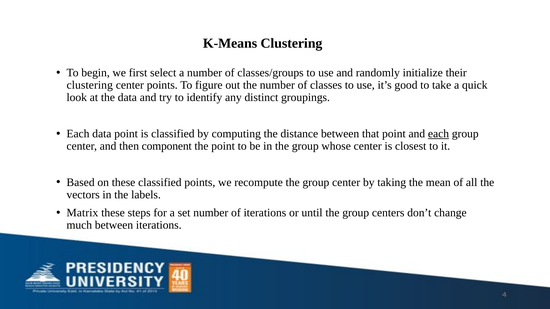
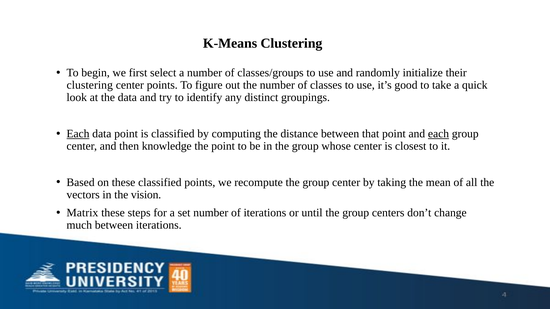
Each at (78, 134) underline: none -> present
component: component -> knowledge
labels: labels -> vision
